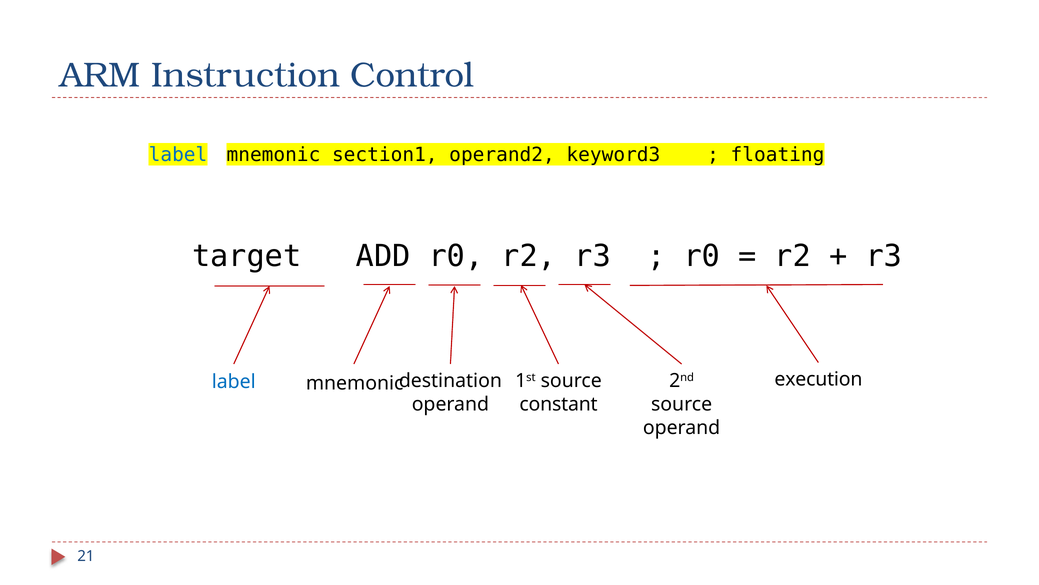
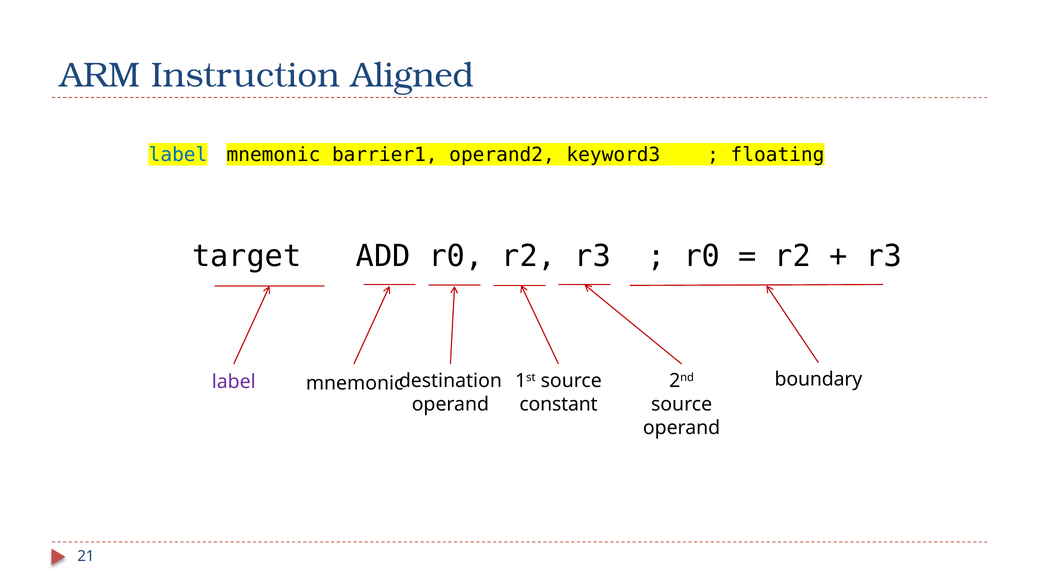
Control: Control -> Aligned
section1: section1 -> barrier1
label at (234, 382) colour: blue -> purple
execution: execution -> boundary
